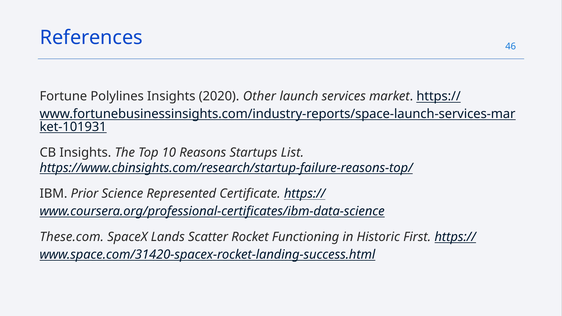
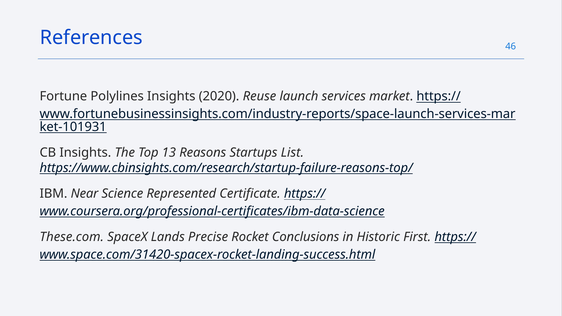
Other: Other -> Reuse
10: 10 -> 13
Prior: Prior -> Near
Scatter: Scatter -> Precise
Functioning: Functioning -> Conclusions
